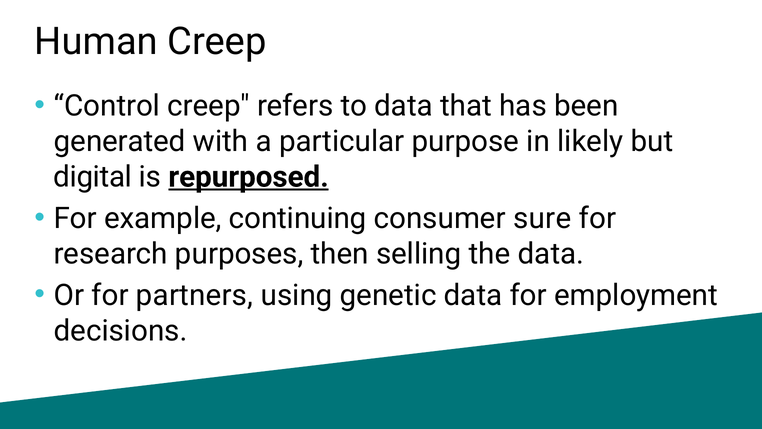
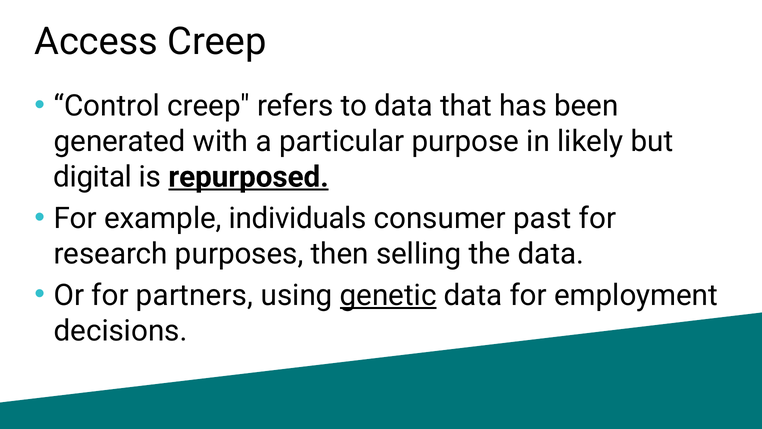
Human: Human -> Access
continuing: continuing -> individuals
sure: sure -> past
genetic underline: none -> present
